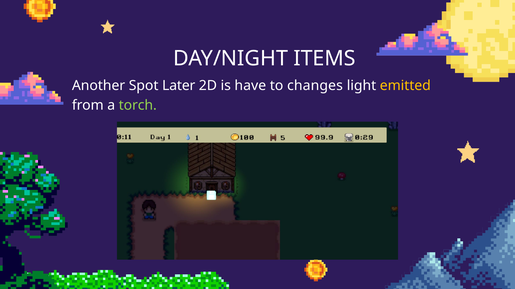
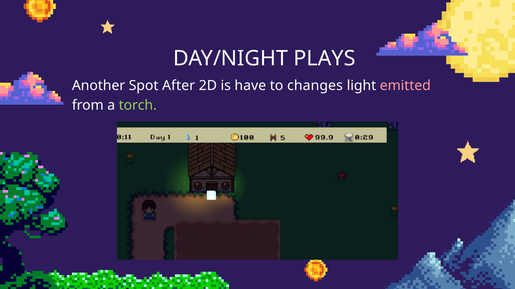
ITEMS: ITEMS -> PLAYS
Later: Later -> After
emitted colour: yellow -> pink
